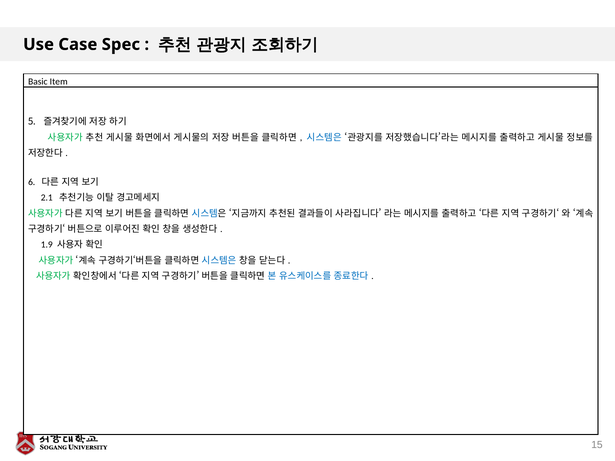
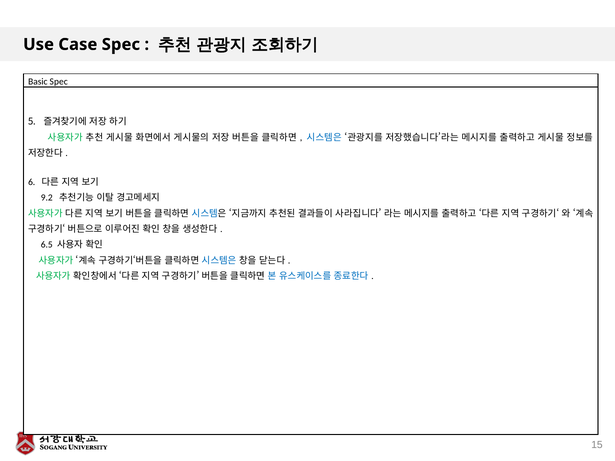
Basic Item: Item -> Spec
2.1: 2.1 -> 9.2
1.9: 1.9 -> 6.5
